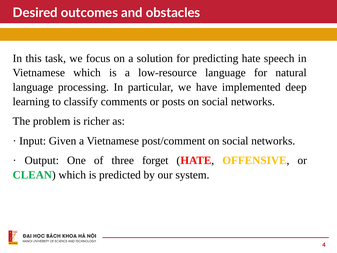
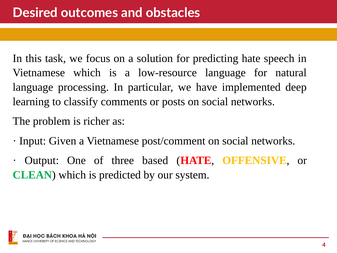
forget: forget -> based
